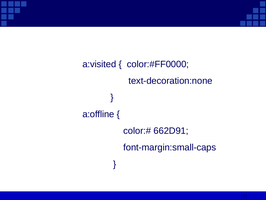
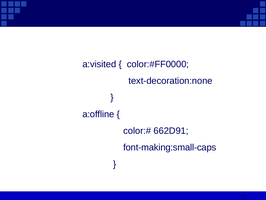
font-margin:small-caps: font-margin:small-caps -> font-making:small-caps
